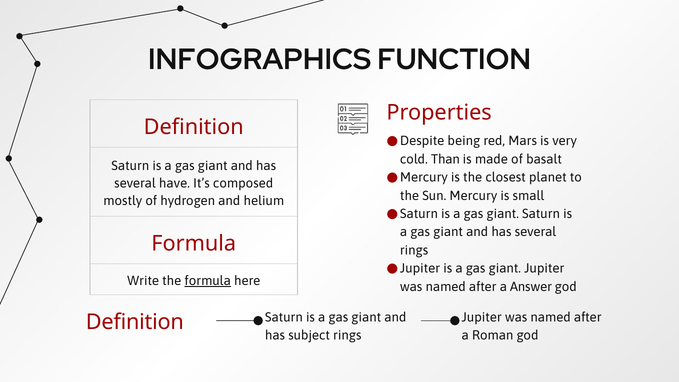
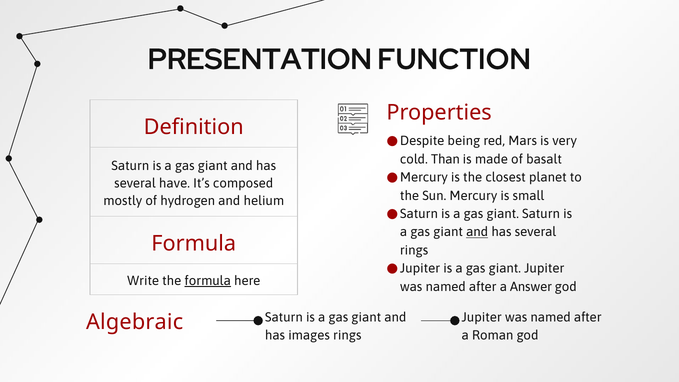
INFOGRAPHICS: INFOGRAPHICS -> PRESENTATION
and at (477, 232) underline: none -> present
Definition at (135, 322): Definition -> Algebraic
subject: subject -> images
